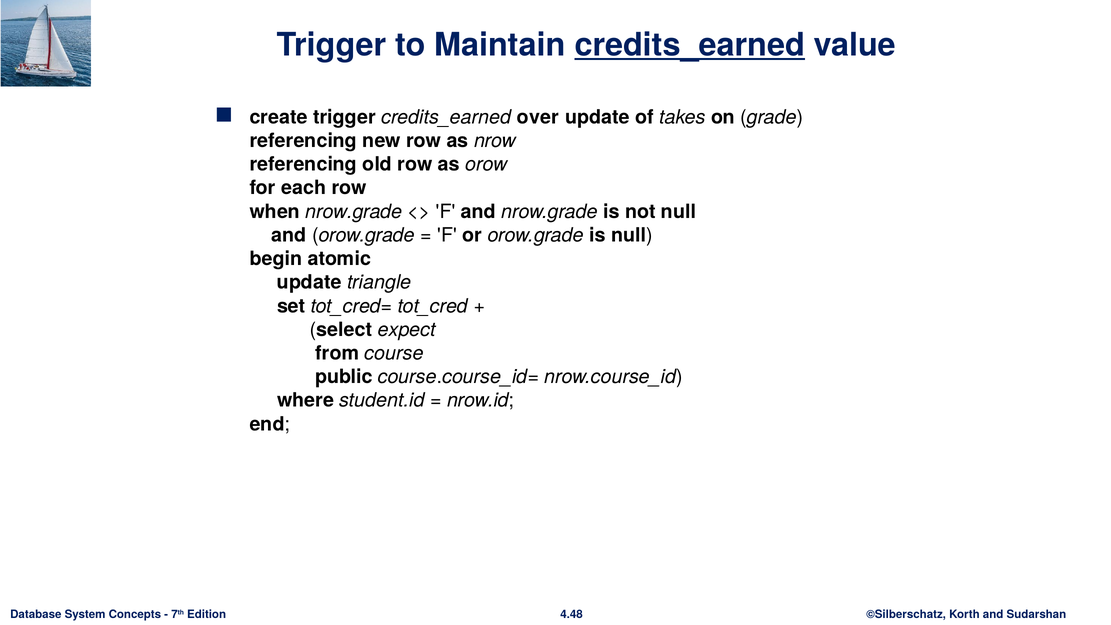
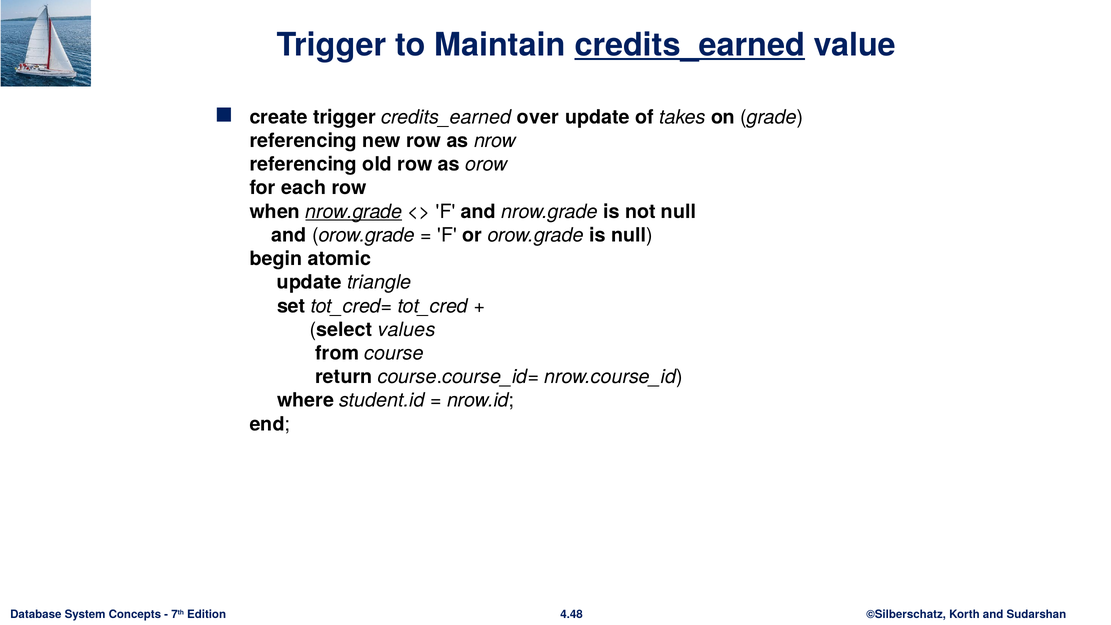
nrow.grade at (354, 211) underline: none -> present
expect: expect -> values
public: public -> return
